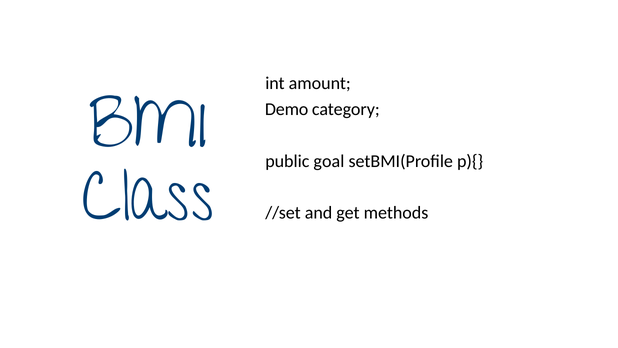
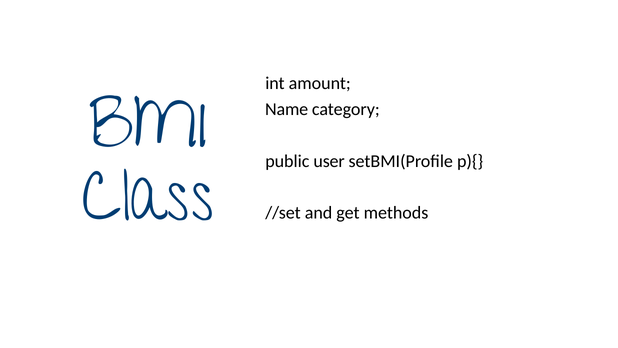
Demo: Demo -> Name
goal: goal -> user
